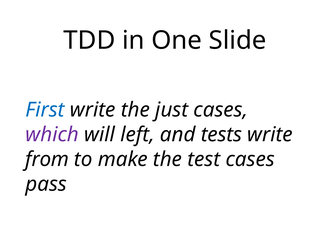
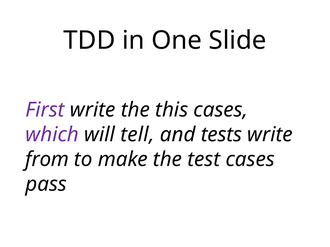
First colour: blue -> purple
just: just -> this
left: left -> tell
